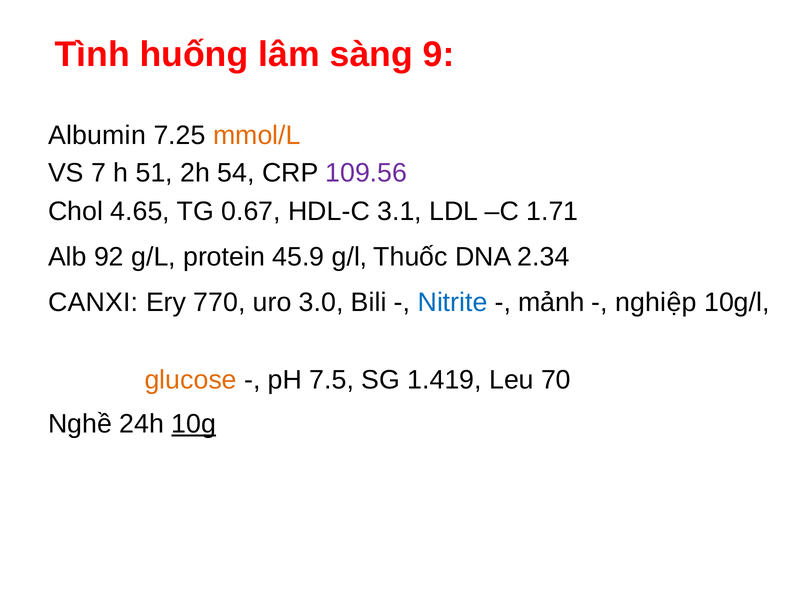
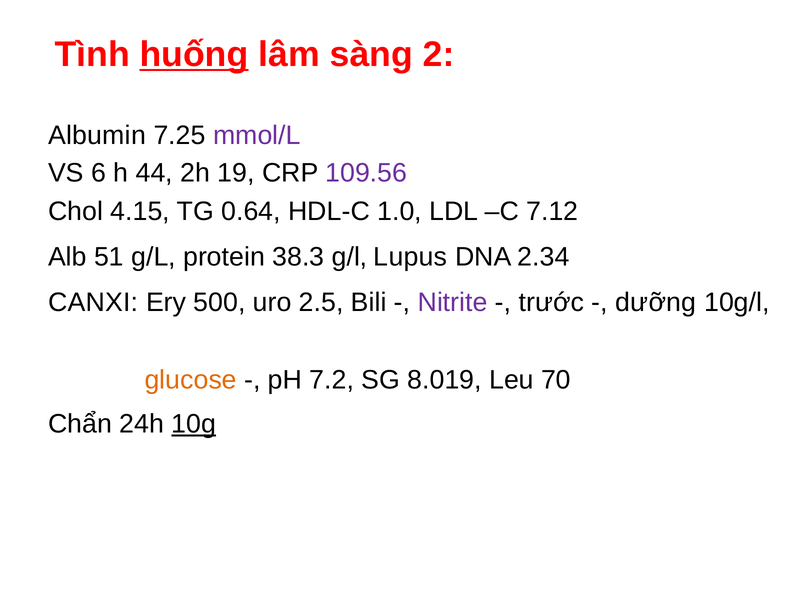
huống underline: none -> present
9: 9 -> 2
mmol/L colour: orange -> purple
7: 7 -> 6
51: 51 -> 44
54: 54 -> 19
4.65: 4.65 -> 4.15
0.67: 0.67 -> 0.64
3.1: 3.1 -> 1.0
1.71: 1.71 -> 7.12
92: 92 -> 51
45.9: 45.9 -> 38.3
Thuốc: Thuốc -> Lupus
770: 770 -> 500
3.0: 3.0 -> 2.5
Nitrite colour: blue -> purple
mảnh: mảnh -> trước
nghiệp: nghiệp -> dưỡng
7.5: 7.5 -> 7.2
1.419: 1.419 -> 8.019
Nghề: Nghề -> Chẩn
